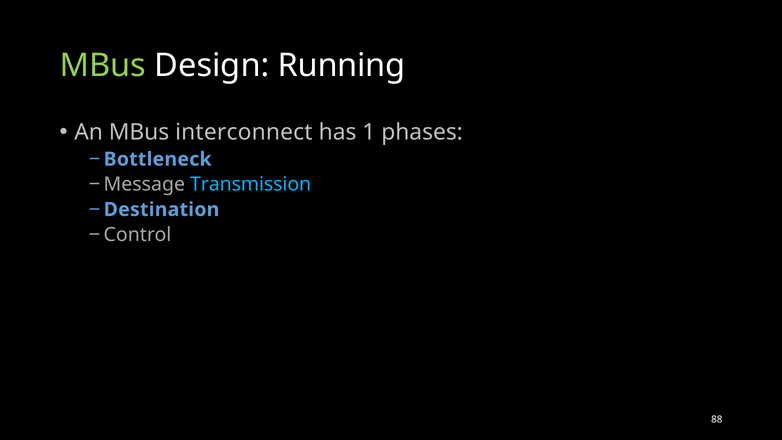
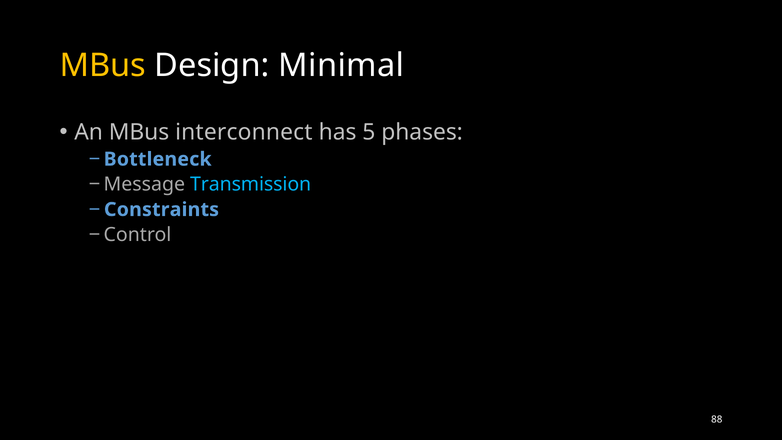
MBus at (103, 66) colour: light green -> yellow
Running: Running -> Minimal
1: 1 -> 5
Destination: Destination -> Constraints
